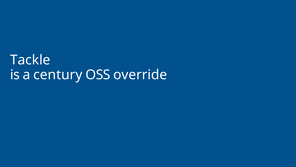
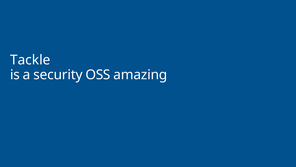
century: century -> security
override: override -> amazing
